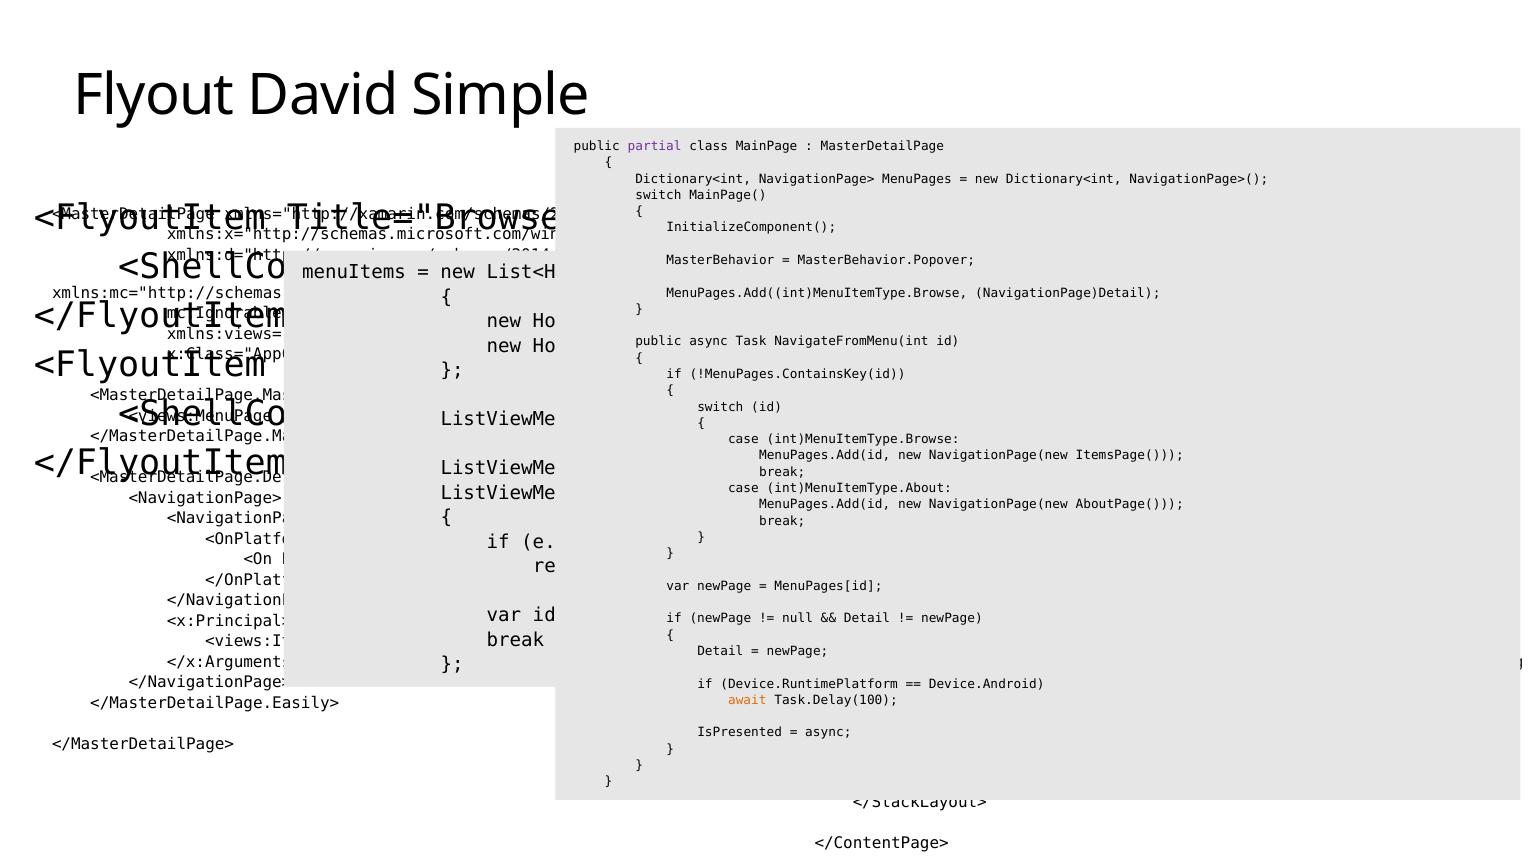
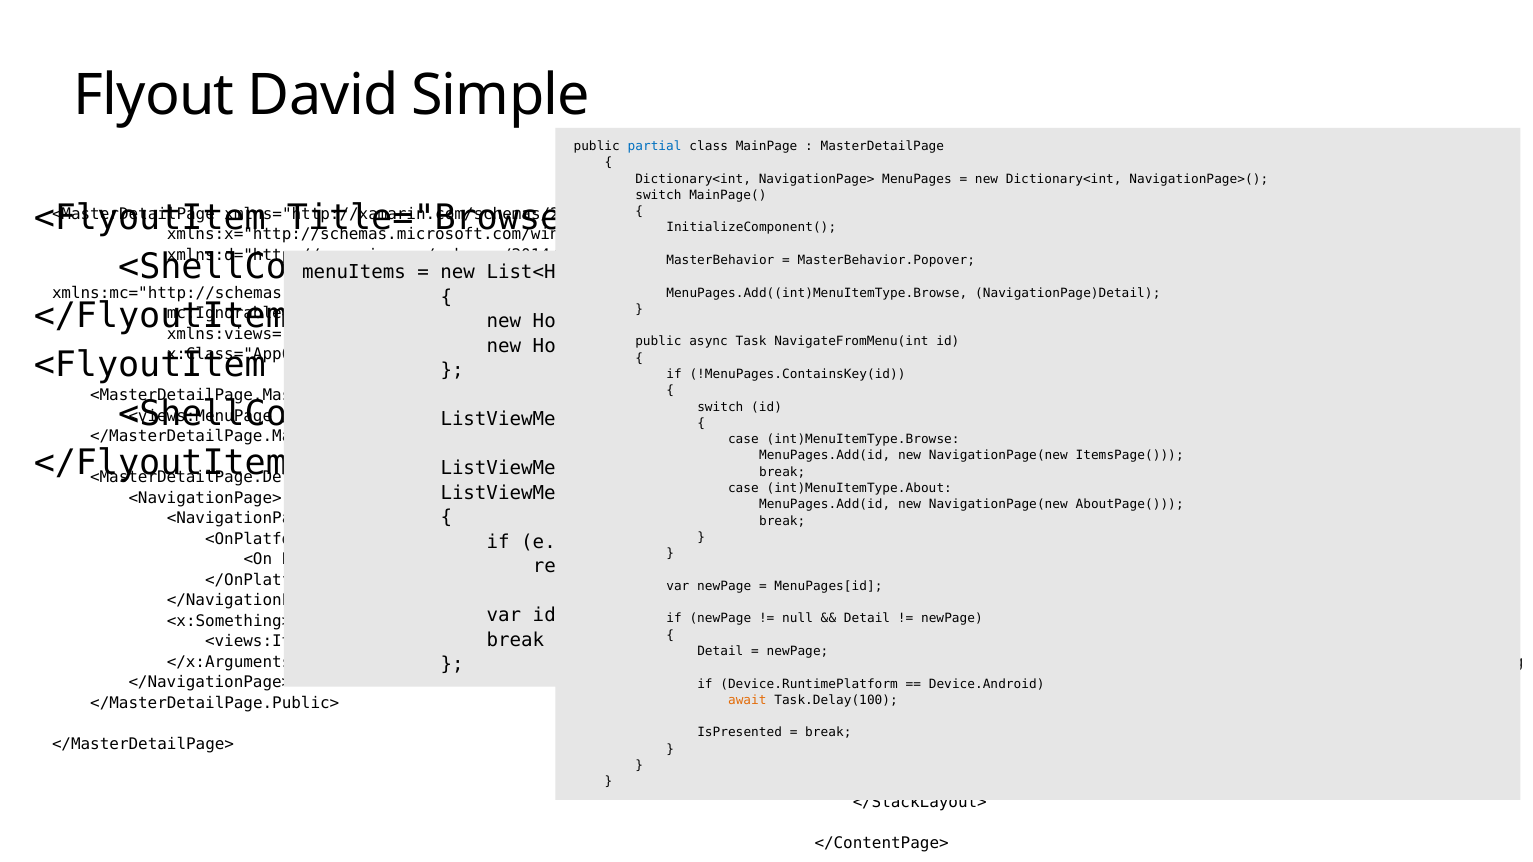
partial colour: purple -> blue
<x:Principal>: <x:Principal> -> <x:Something>
</MasterDetailPage.Easily>: </MasterDetailPage.Easily> -> </MasterDetailPage.Public>
async at (828, 733): async -> break
